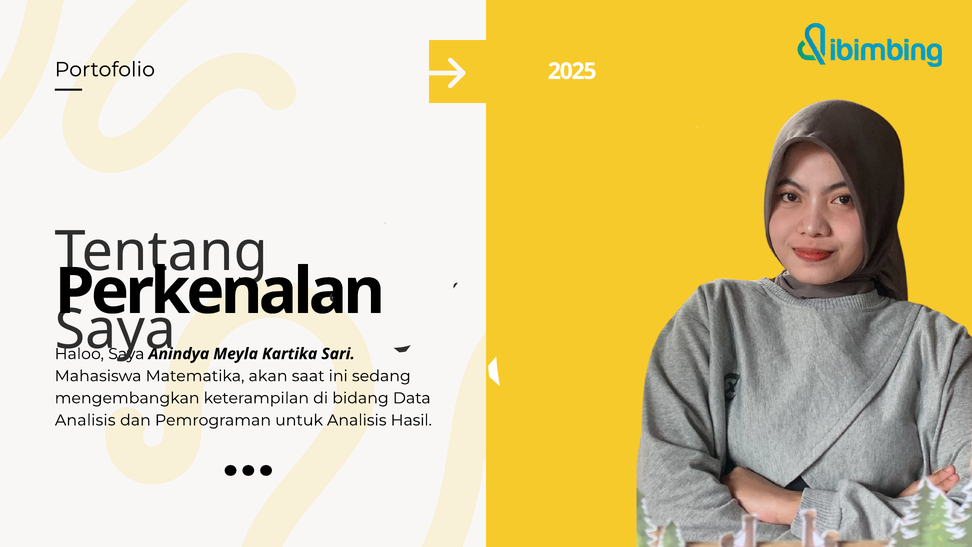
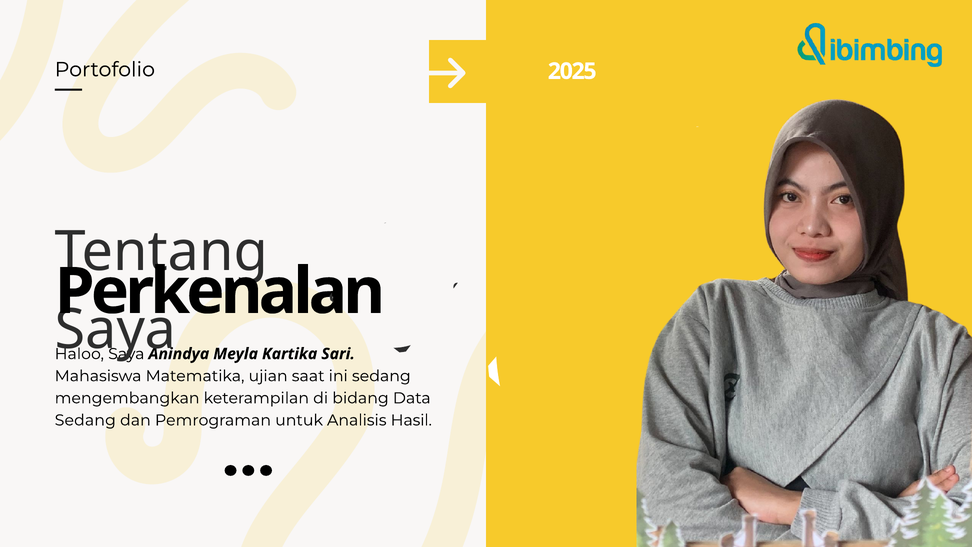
akan: akan -> ujian
Analisis at (85, 420): Analisis -> Sedang
